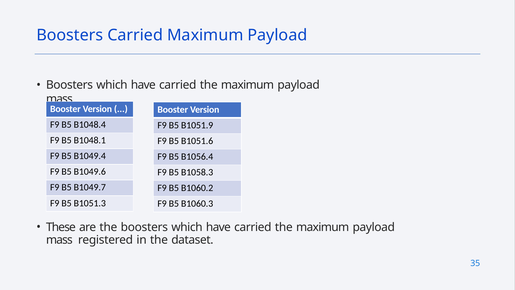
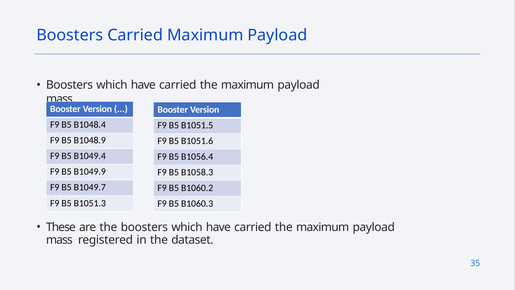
B1051.9: B1051.9 -> B1051.5
B1048.1: B1048.1 -> B1048.9
B1049.6: B1049.6 -> B1049.9
